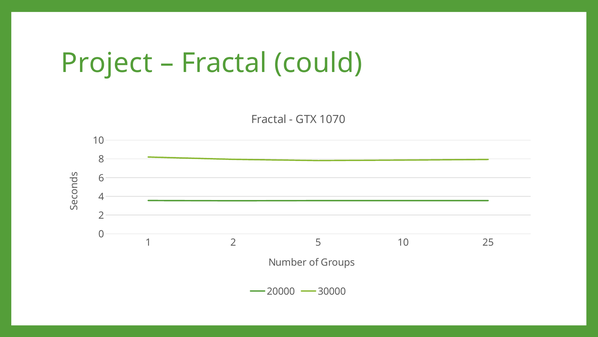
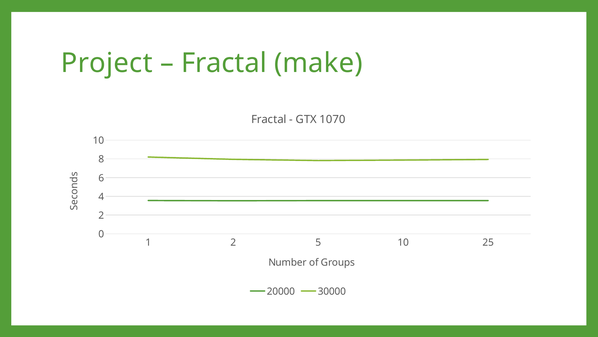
could: could -> make
